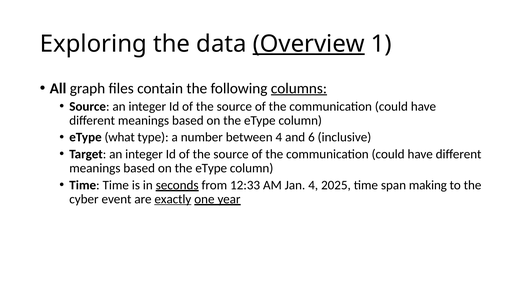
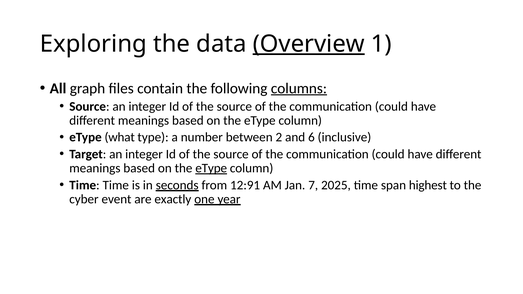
between 4: 4 -> 2
eType at (211, 168) underline: none -> present
12:33: 12:33 -> 12:91
Jan 4: 4 -> 7
making: making -> highest
exactly underline: present -> none
